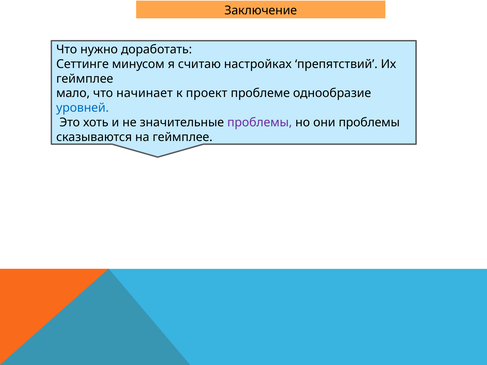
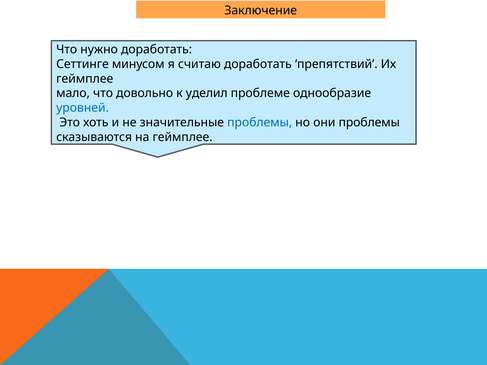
считаю настройках: настройках -> доработать
начинает: начинает -> довольно
проект: проект -> уделил
проблемы at (260, 123) colour: purple -> blue
